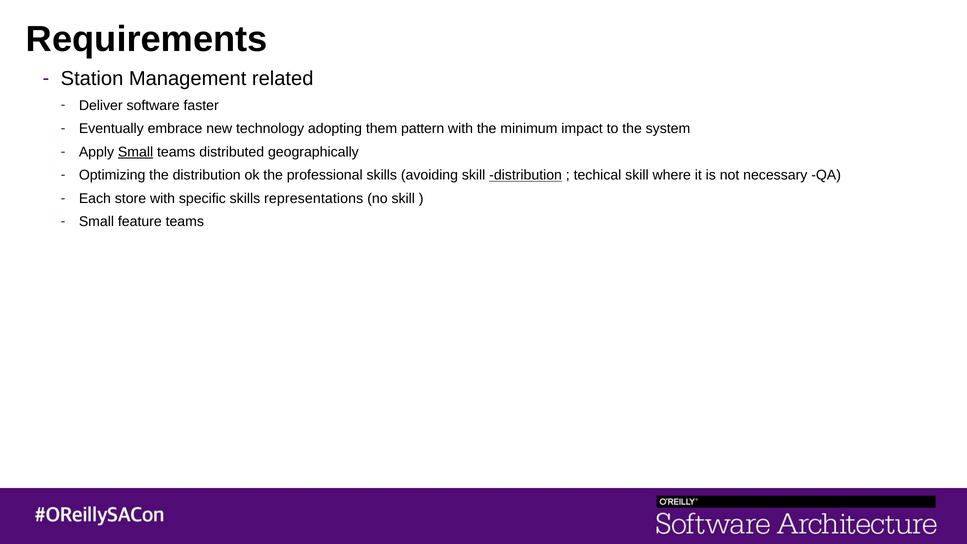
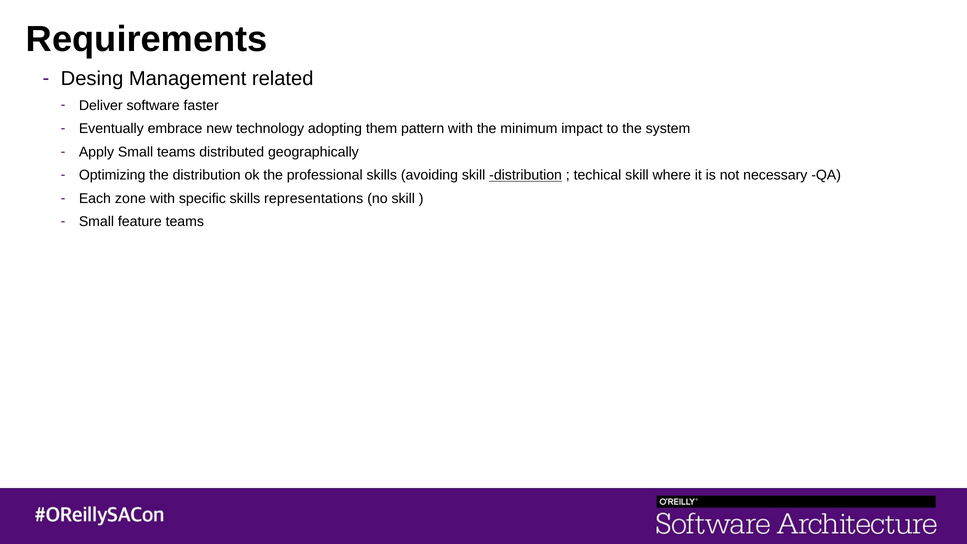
Station: Station -> Desing
Small at (136, 152) underline: present -> none
store: store -> zone
